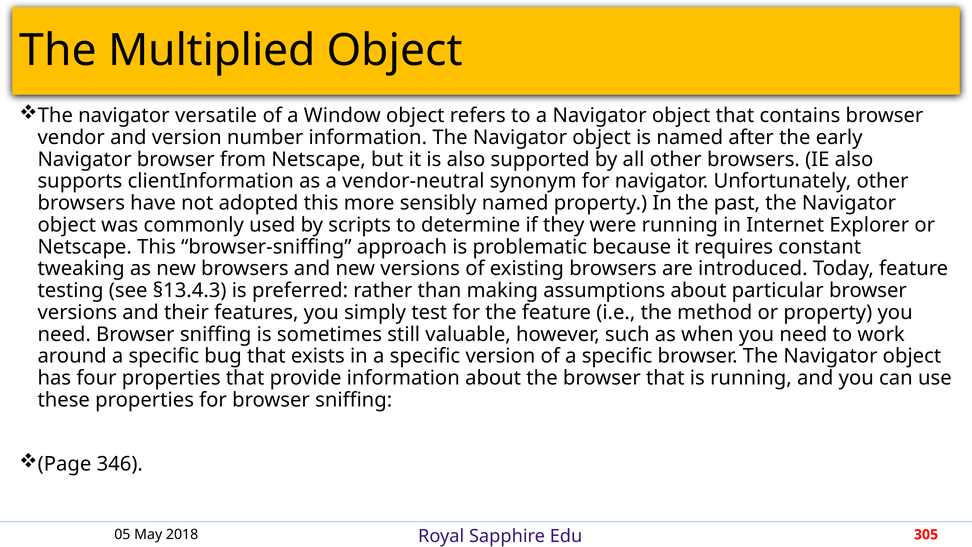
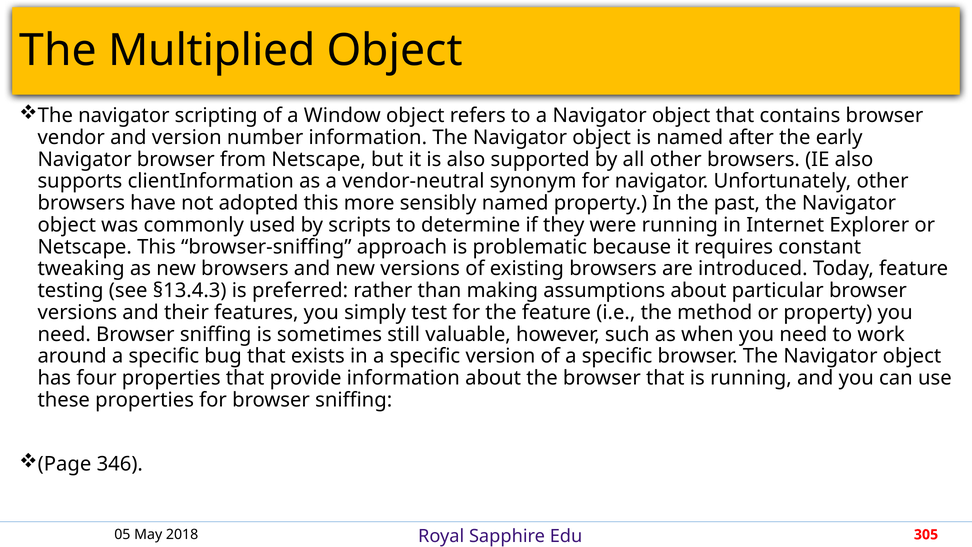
versatile: versatile -> scripting
